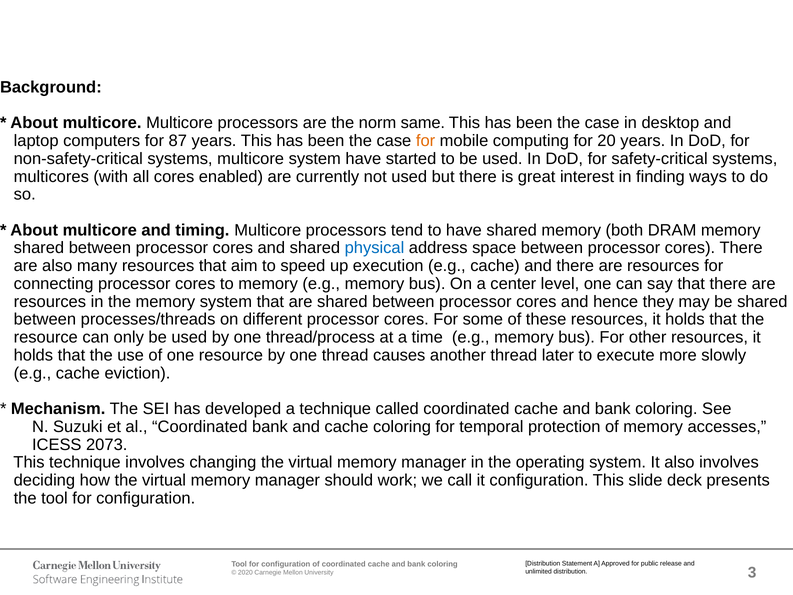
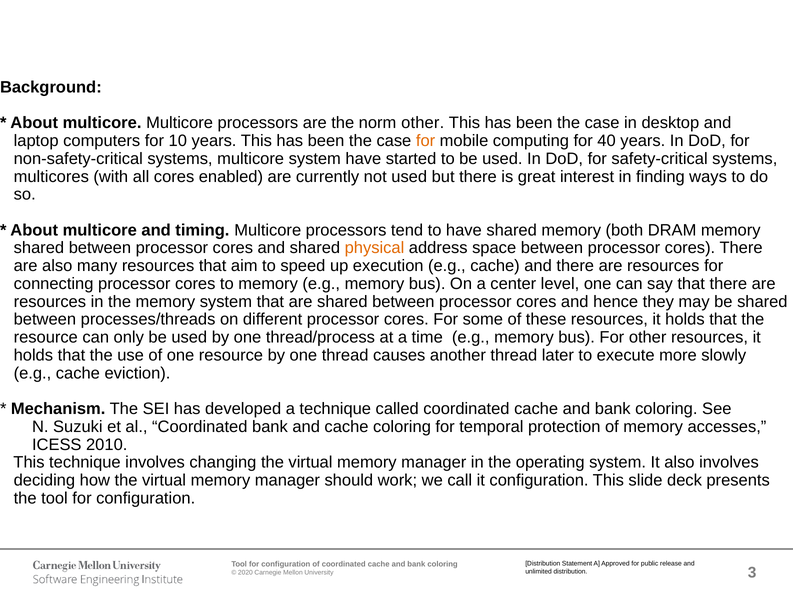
norm same: same -> other
87: 87 -> 10
20: 20 -> 40
physical colour: blue -> orange
2073: 2073 -> 2010
